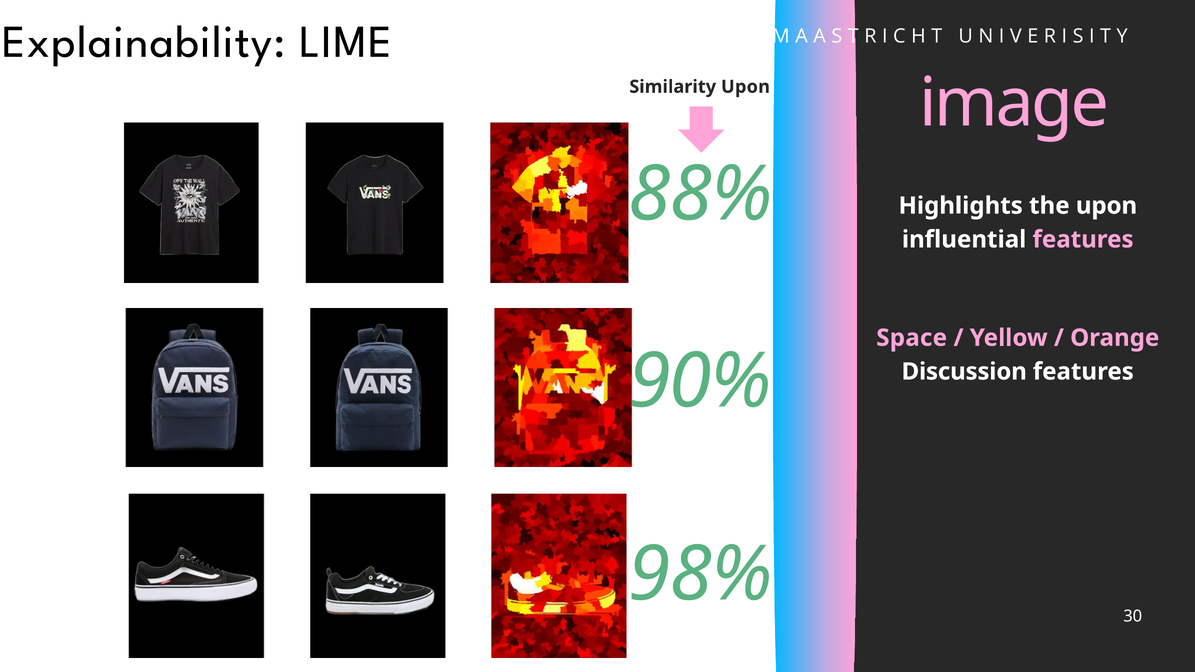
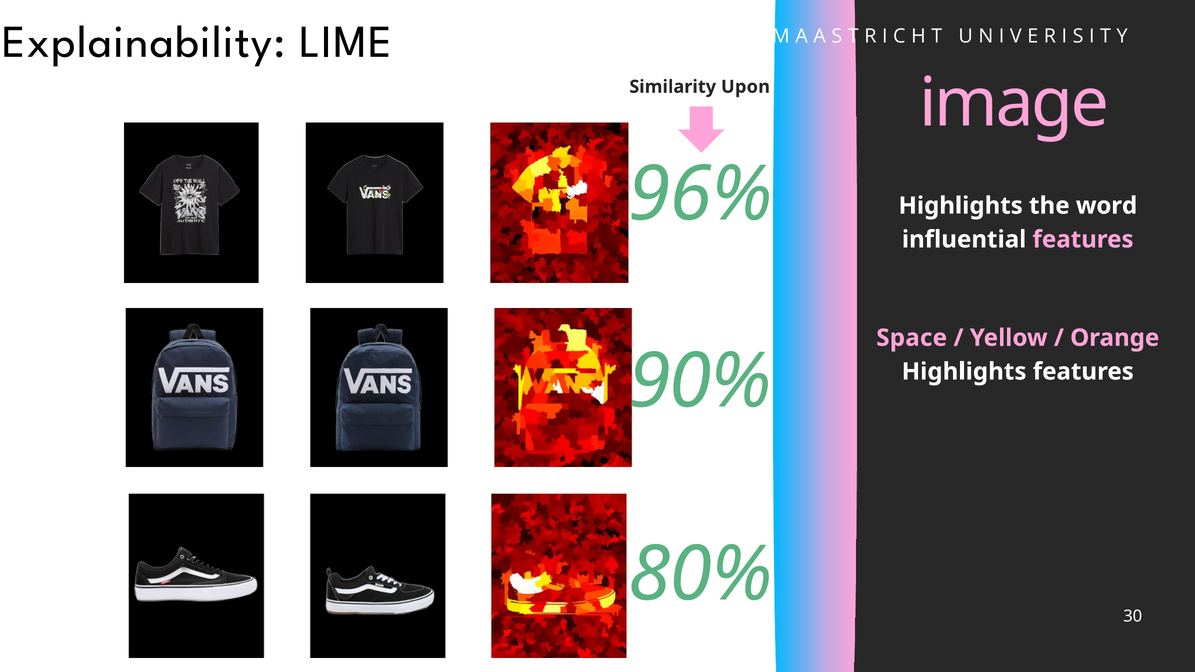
88%: 88% -> 96%
the upon: upon -> word
Discussion at (964, 372): Discussion -> Highlights
98%: 98% -> 80%
